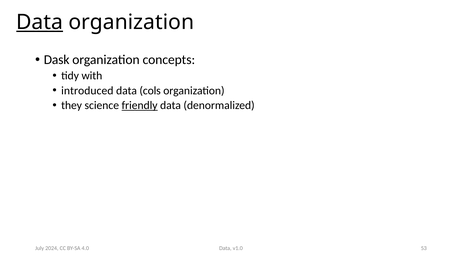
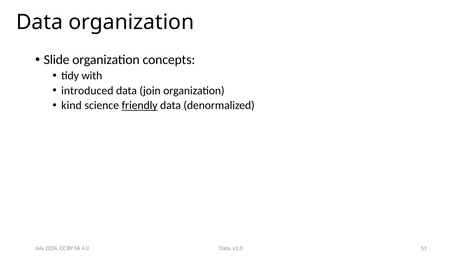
Data at (40, 22) underline: present -> none
Dask: Dask -> Slide
cols: cols -> join
they: they -> kind
